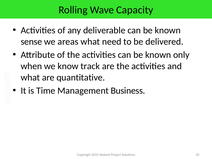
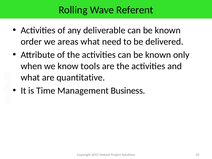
Capacity: Capacity -> Referent
sense: sense -> order
track: track -> tools
